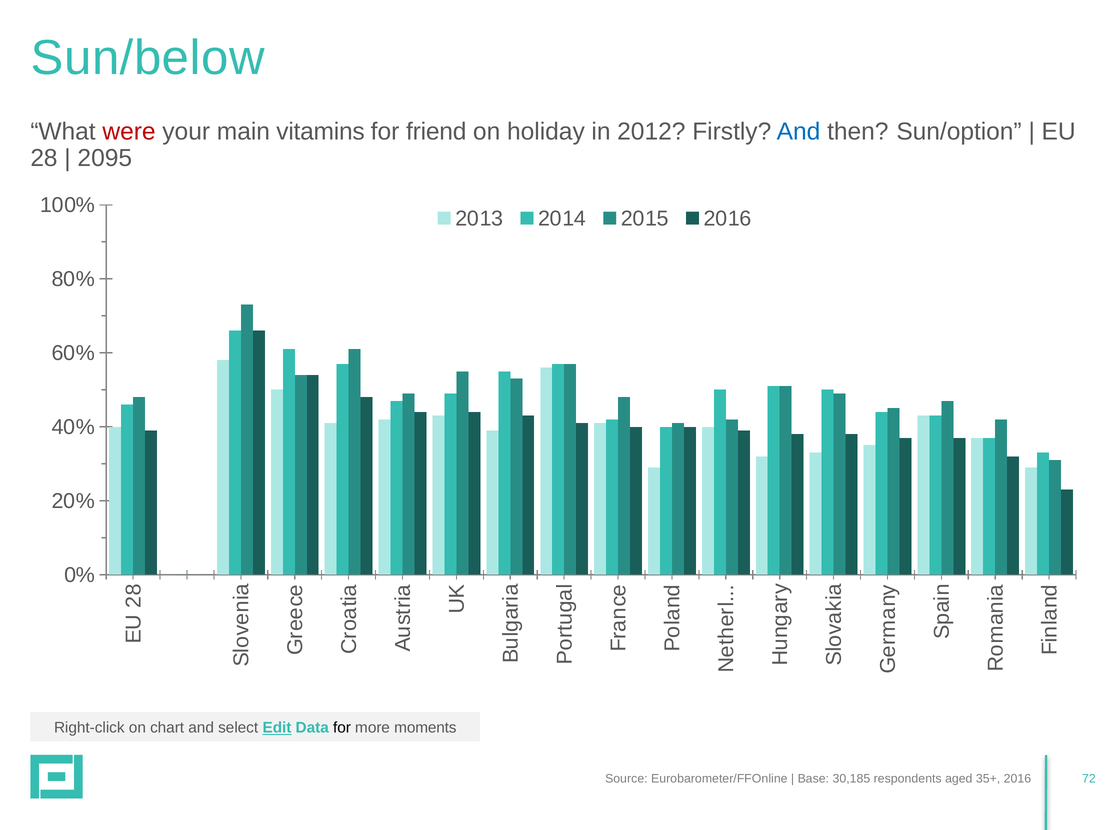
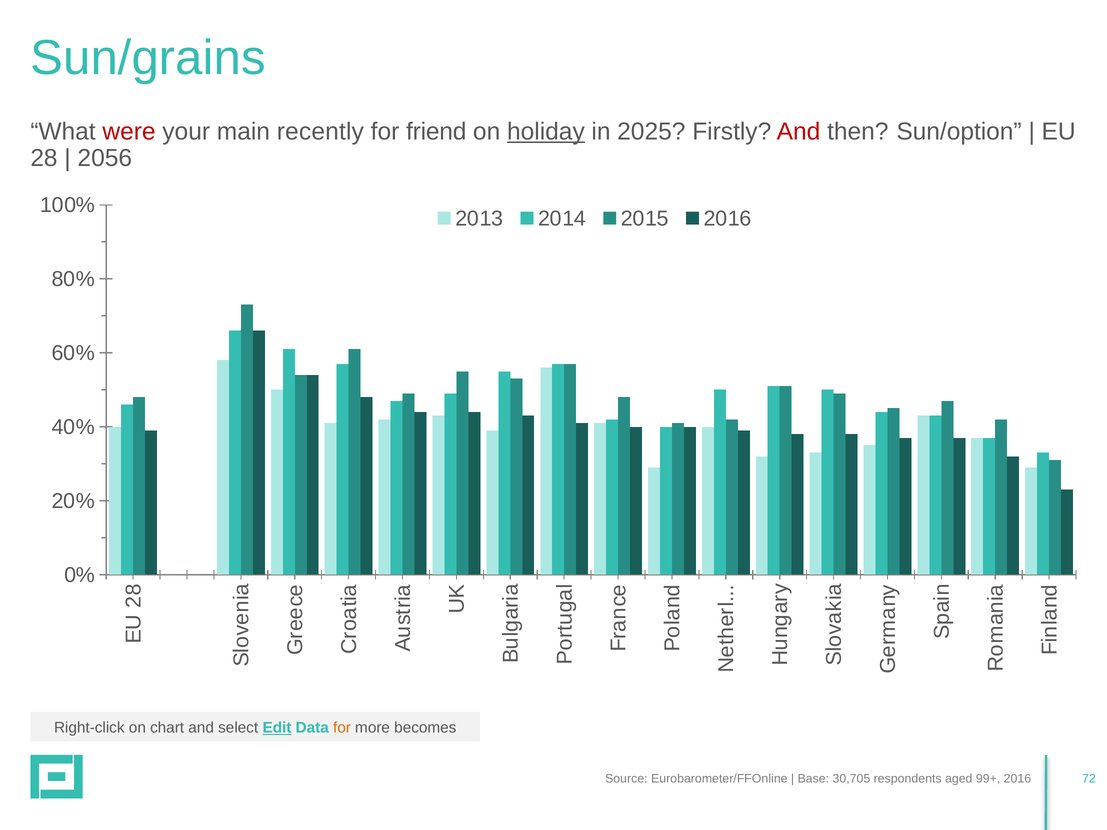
Sun/below: Sun/below -> Sun/grains
vitamins: vitamins -> recently
holiday underline: none -> present
2012: 2012 -> 2025
And at (798, 132) colour: blue -> red
2095: 2095 -> 2056
for at (342, 728) colour: black -> orange
moments: moments -> becomes
30,185: 30,185 -> 30,705
35+: 35+ -> 99+
